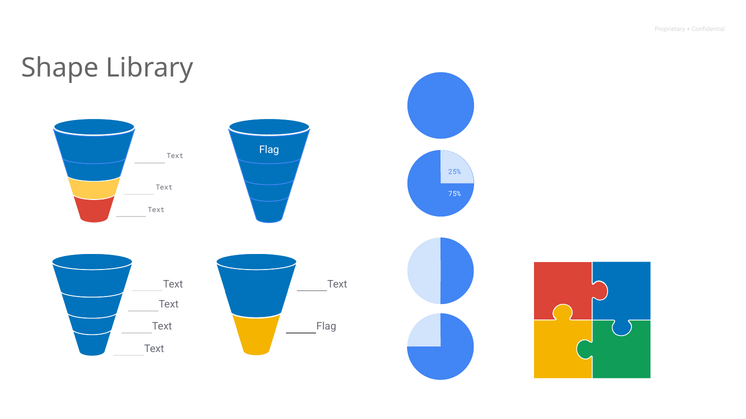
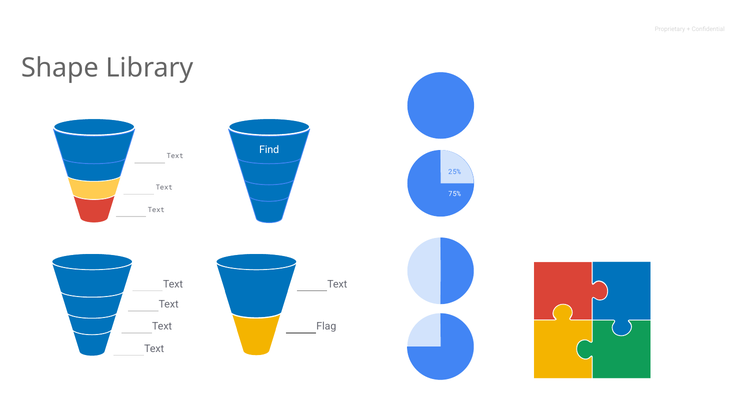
Flag at (269, 150): Flag -> Find
